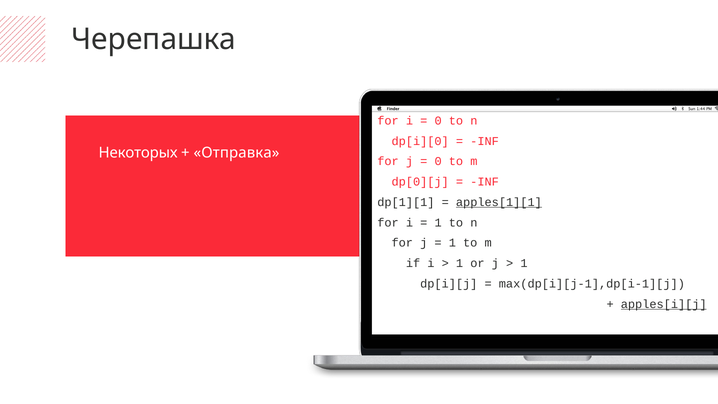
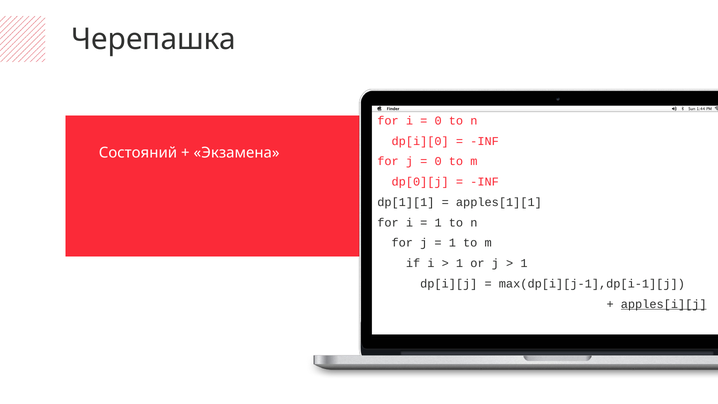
Некоторых: Некоторых -> Состояний
Отправка: Отправка -> Экзамена
apples[1][1 underline: present -> none
